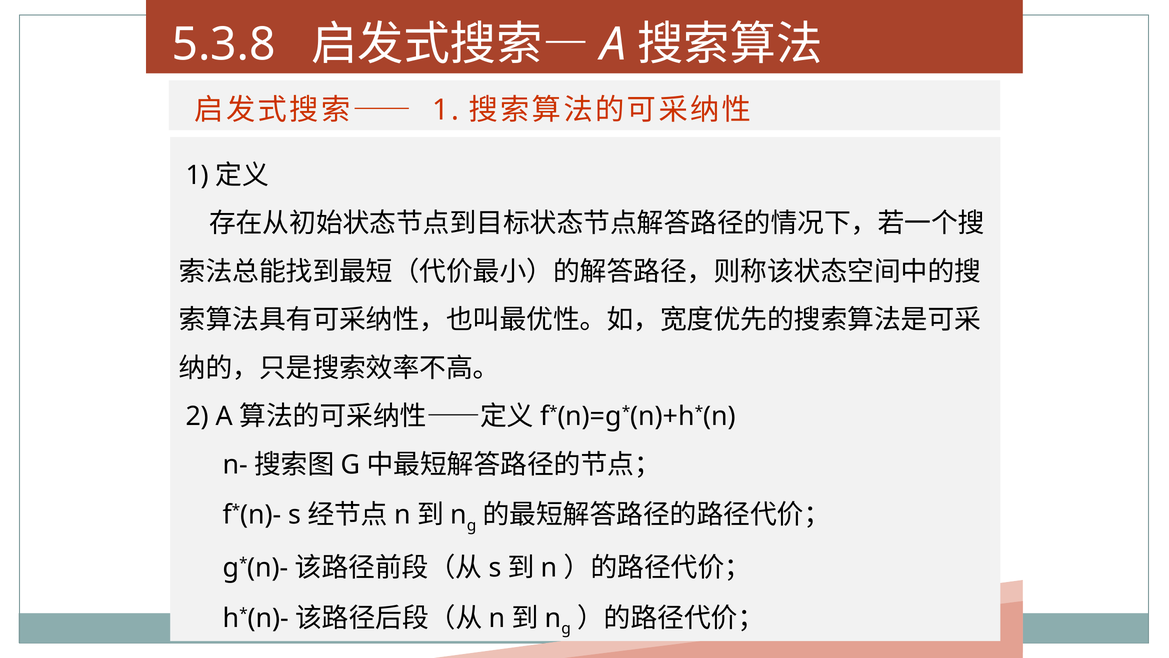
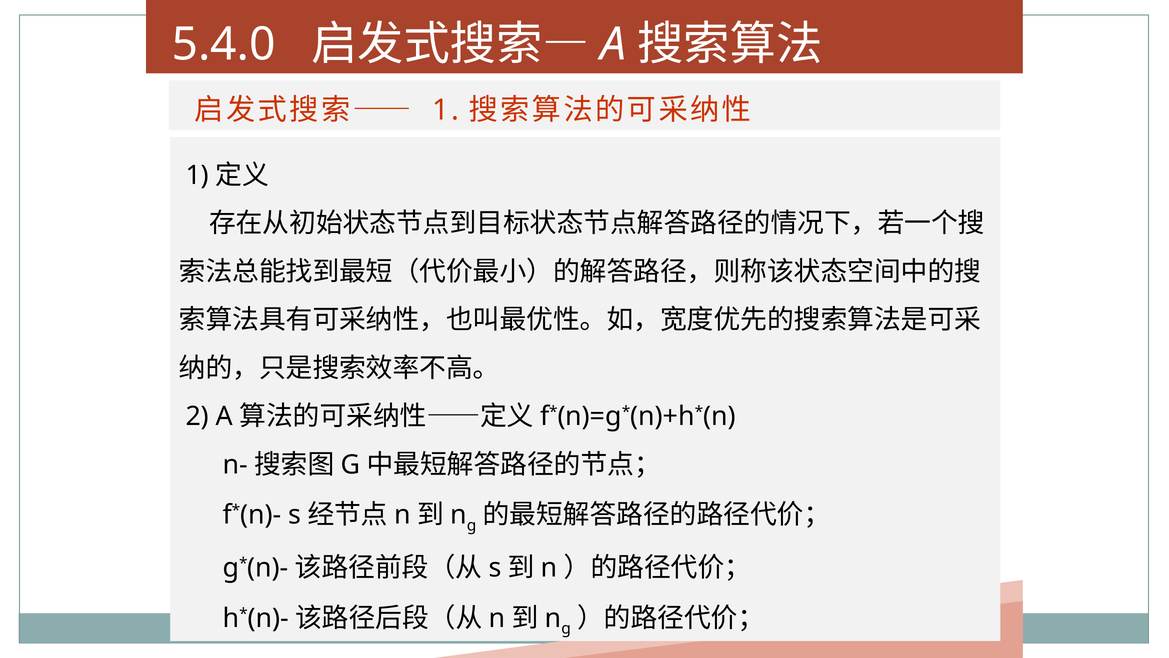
5.3.8: 5.3.8 -> 5.4.0
